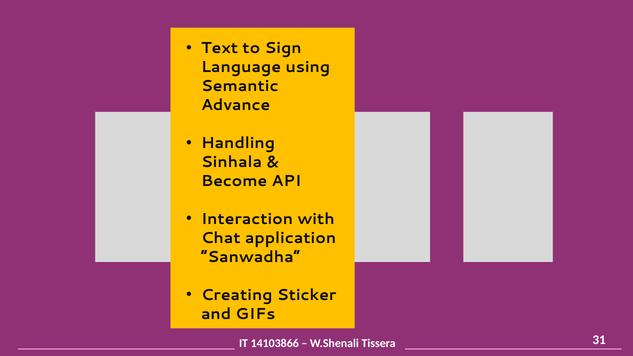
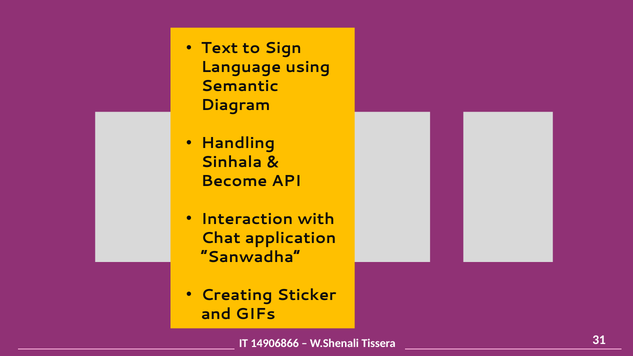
Advance: Advance -> Diagram
14103866: 14103866 -> 14906866
